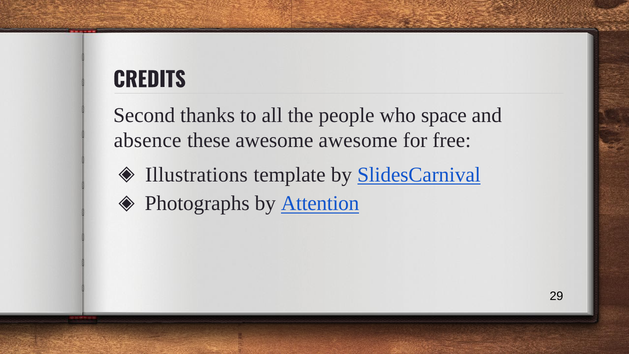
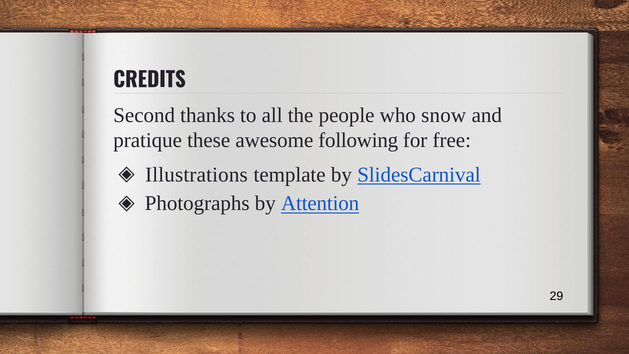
space: space -> snow
absence: absence -> pratique
awesome awesome: awesome -> following
